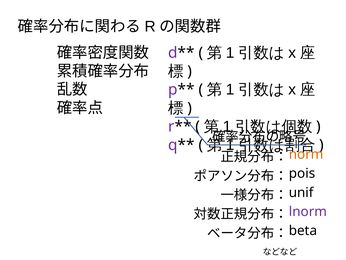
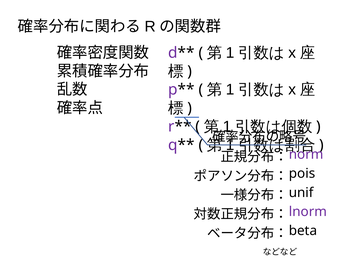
norm colour: orange -> purple
